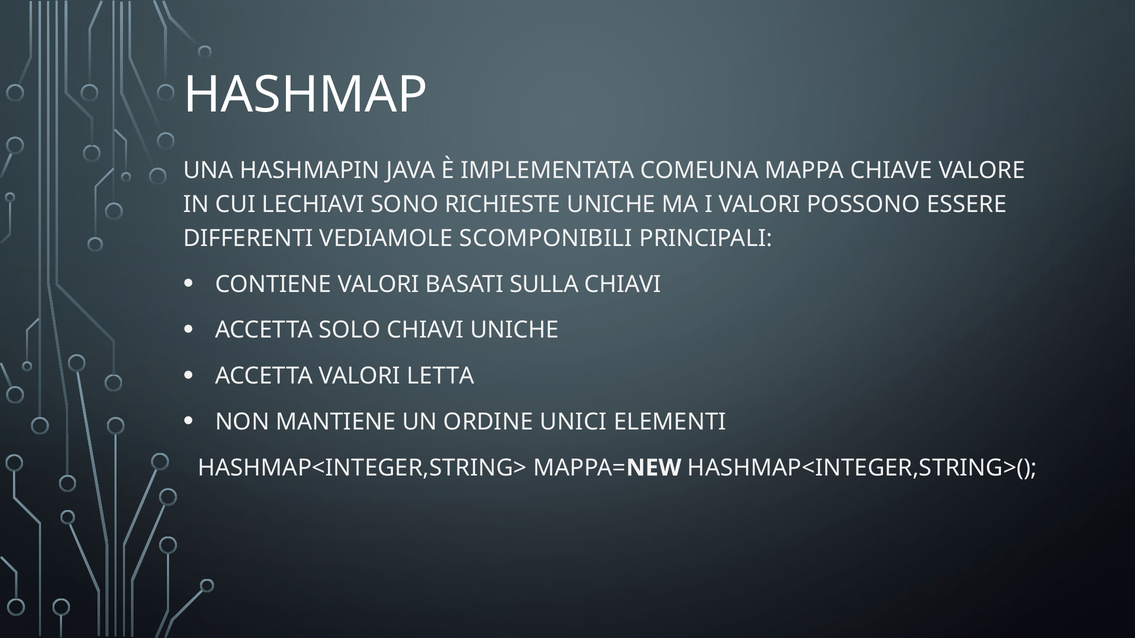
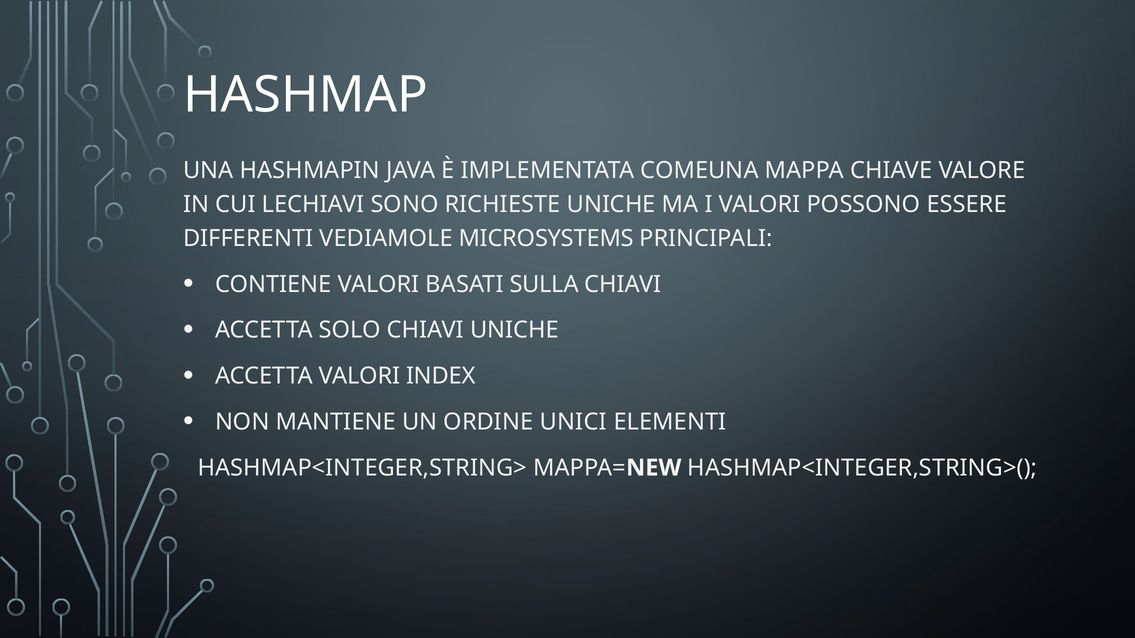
SCOMPONIBILI: SCOMPONIBILI -> MICROSYSTEMS
LETTA: LETTA -> INDEX
